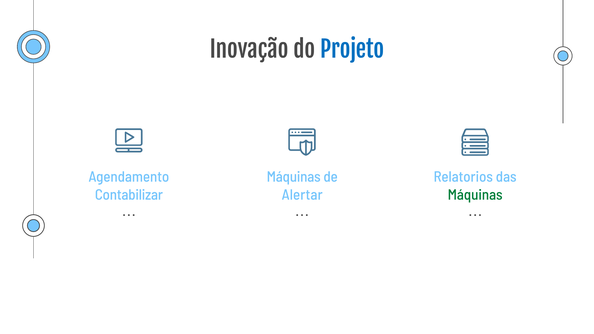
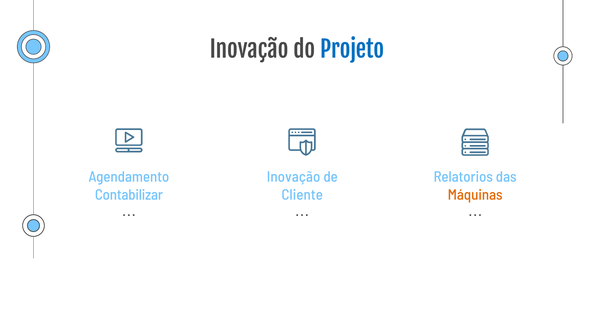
Máquinas at (294, 177): Máquinas -> Inovação
Alertar: Alertar -> Cliente
Máquinas at (475, 195) colour: green -> orange
